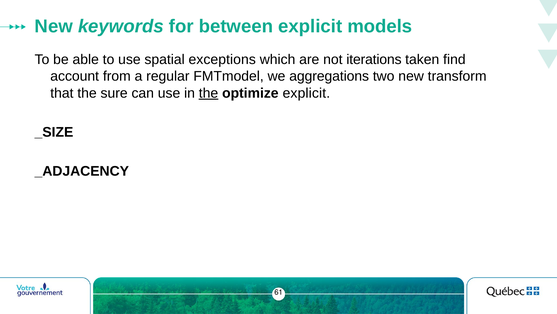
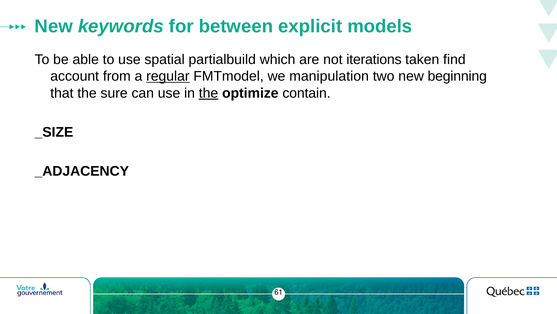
exceptions: exceptions -> partialbuild
regular underline: none -> present
aggregations: aggregations -> manipulation
transform: transform -> beginning
optimize explicit: explicit -> contain
